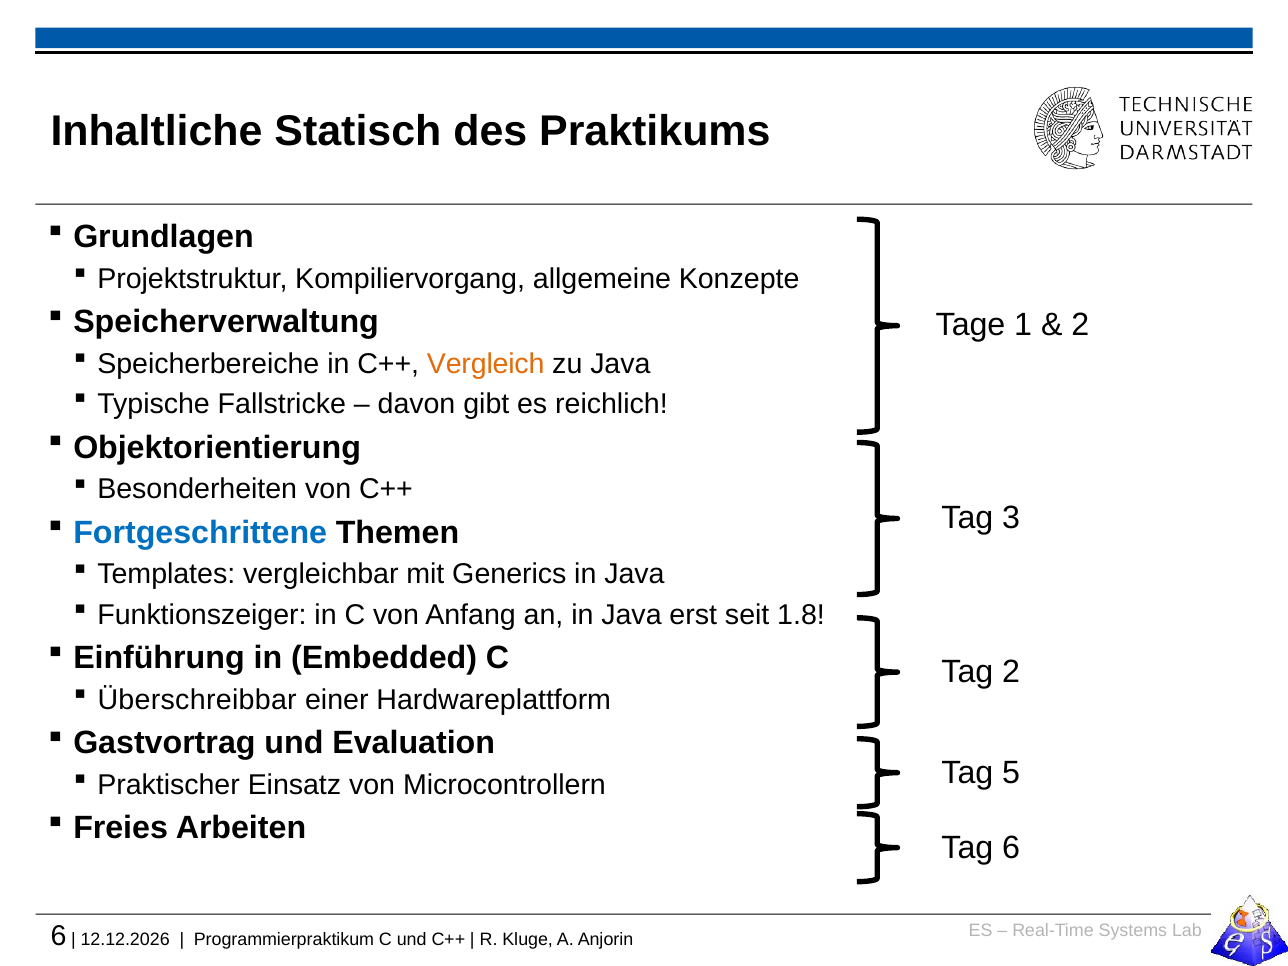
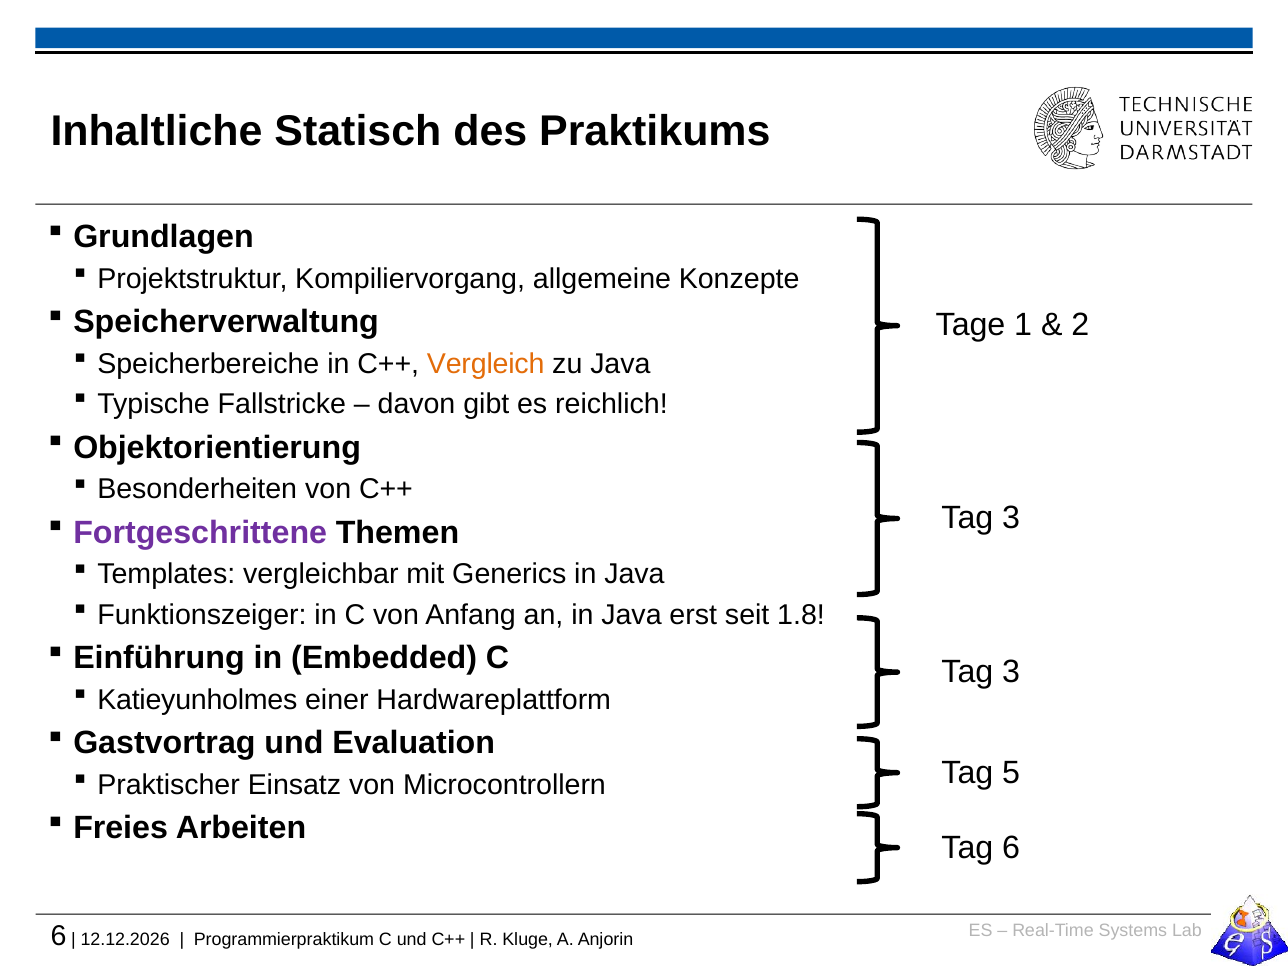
Fortgeschrittene colour: blue -> purple
2 at (1011, 672): 2 -> 3
Überschreibbar: Überschreibbar -> Katieyunholmes
